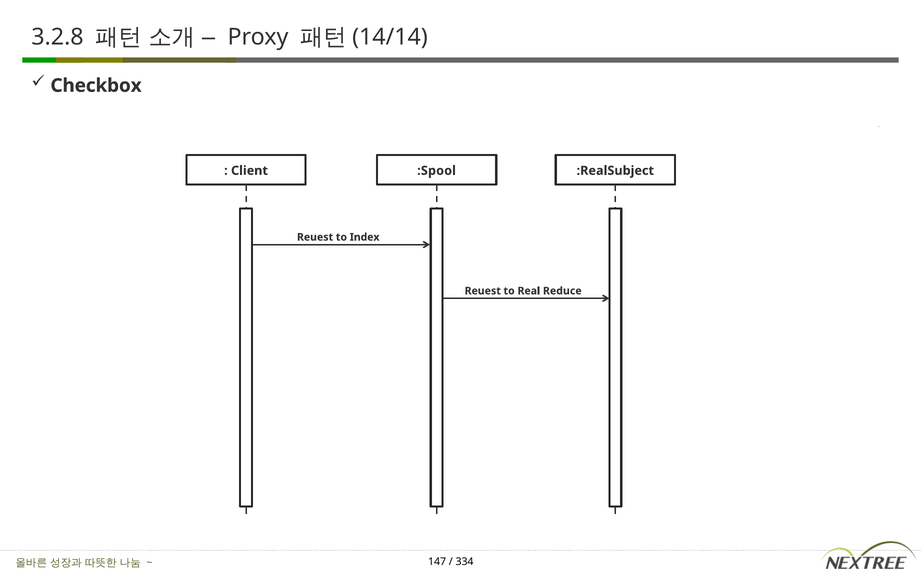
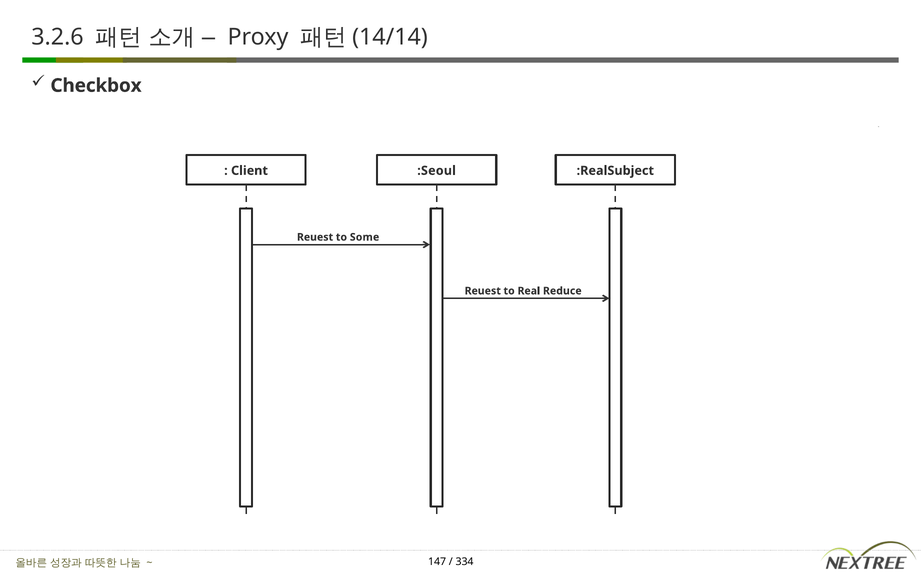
3.2.8: 3.2.8 -> 3.2.6
:Spool: :Spool -> :Seoul
Index: Index -> Some
